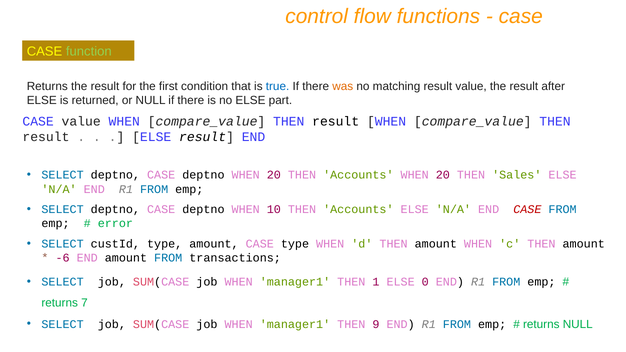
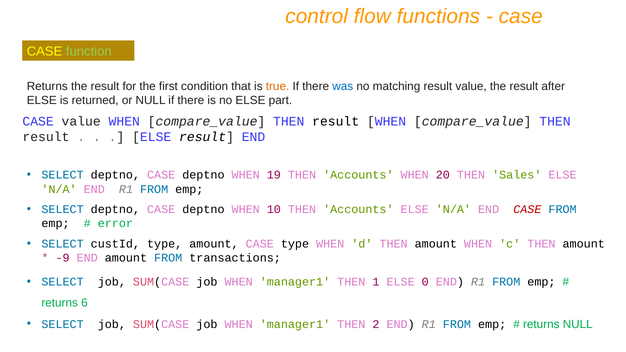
true colour: blue -> orange
was colour: orange -> blue
deptno WHEN 20: 20 -> 19
-6: -6 -> -9
7: 7 -> 6
9: 9 -> 2
